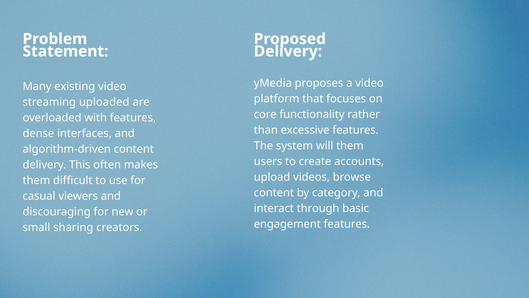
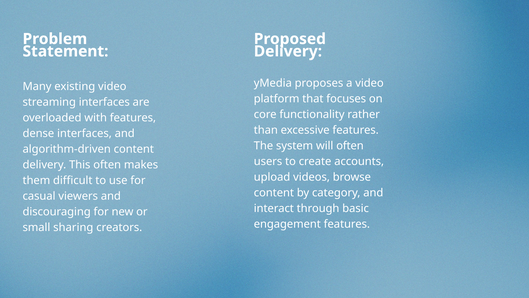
streaming uploaded: uploaded -> interfaces
will them: them -> often
